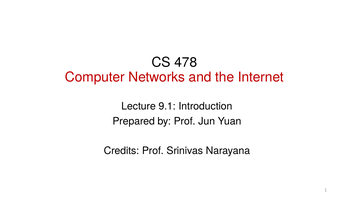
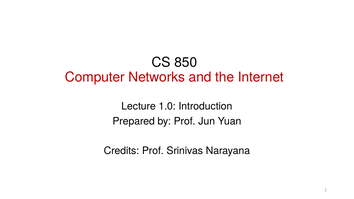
478: 478 -> 850
9.1: 9.1 -> 1.0
